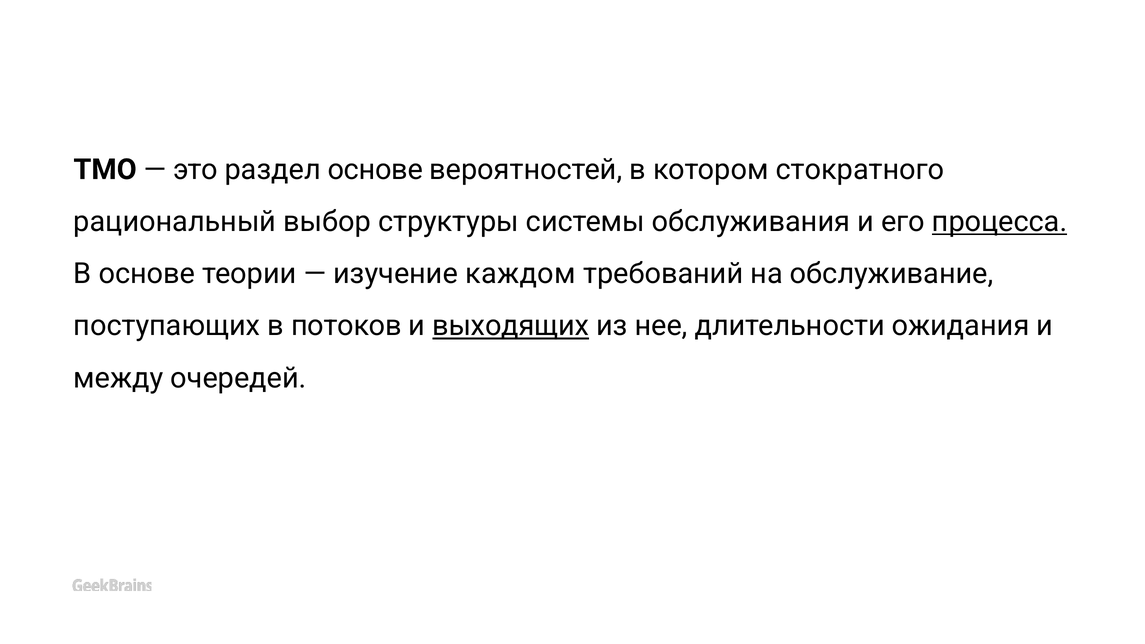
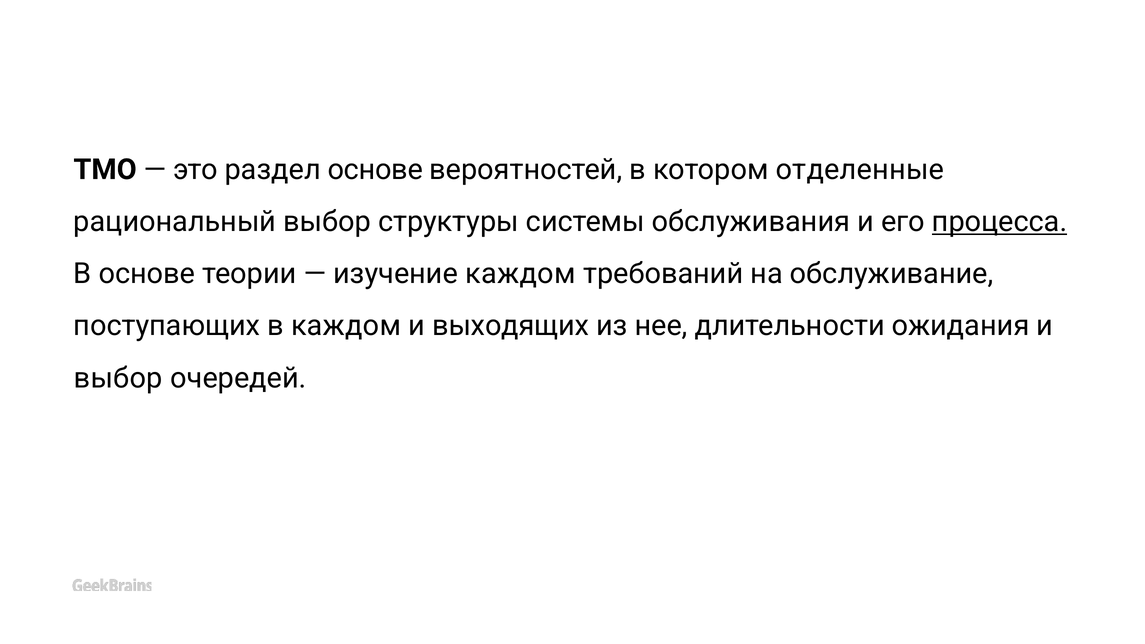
стократного: стократного -> отделенные
в потоков: потоков -> каждом
выходящих underline: present -> none
между at (118, 378): между -> выбор
